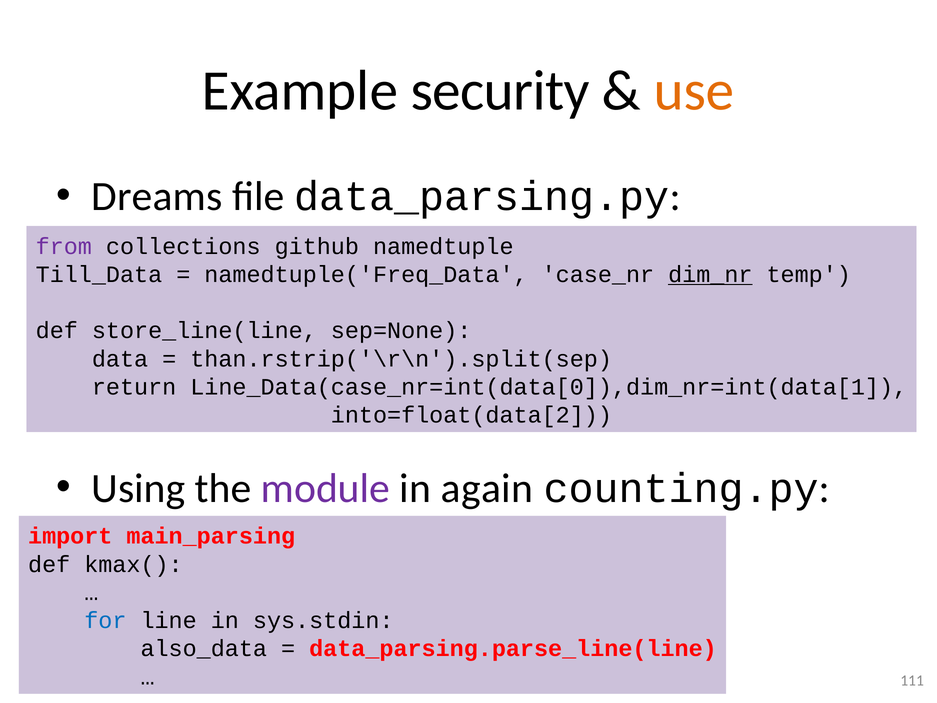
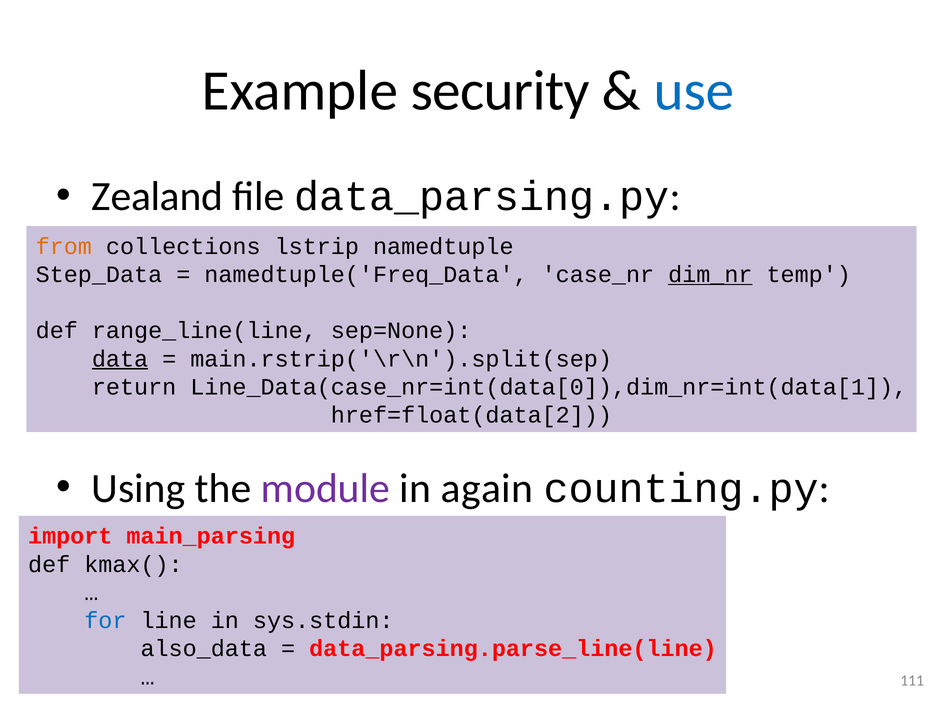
use colour: orange -> blue
Dreams: Dreams -> Zealand
from colour: purple -> orange
github: github -> lstrip
Till_Data: Till_Data -> Step_Data
store_line(line: store_line(line -> range_line(line
data underline: none -> present
than.rstrip('\r\n').split(sep: than.rstrip('\r\n').split(sep -> main.rstrip('\r\n').split(sep
into=float(data[2: into=float(data[2 -> href=float(data[2
